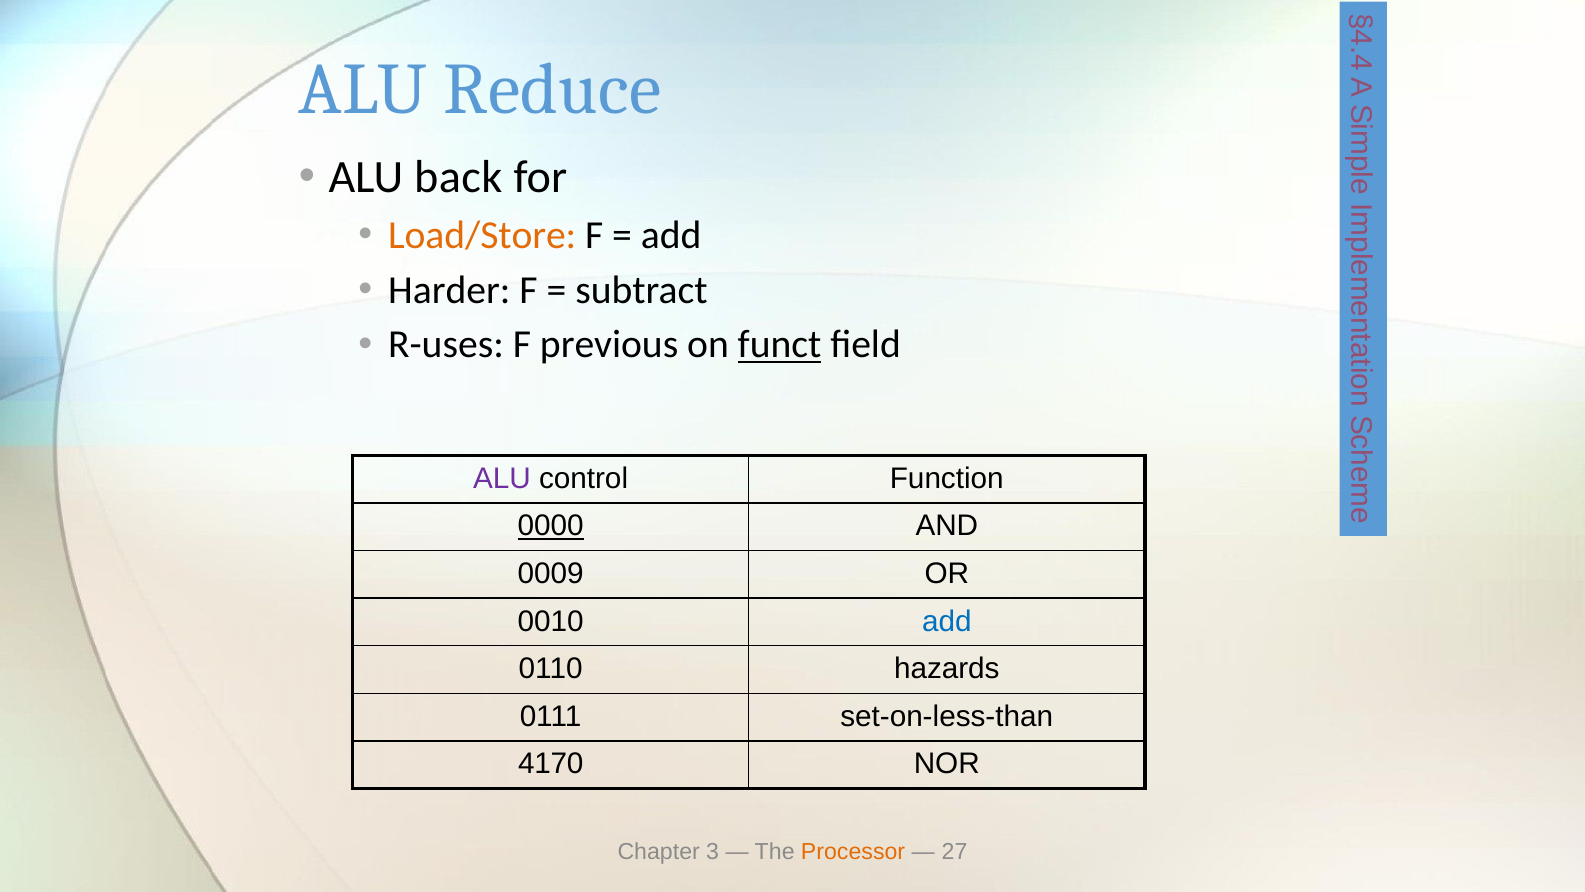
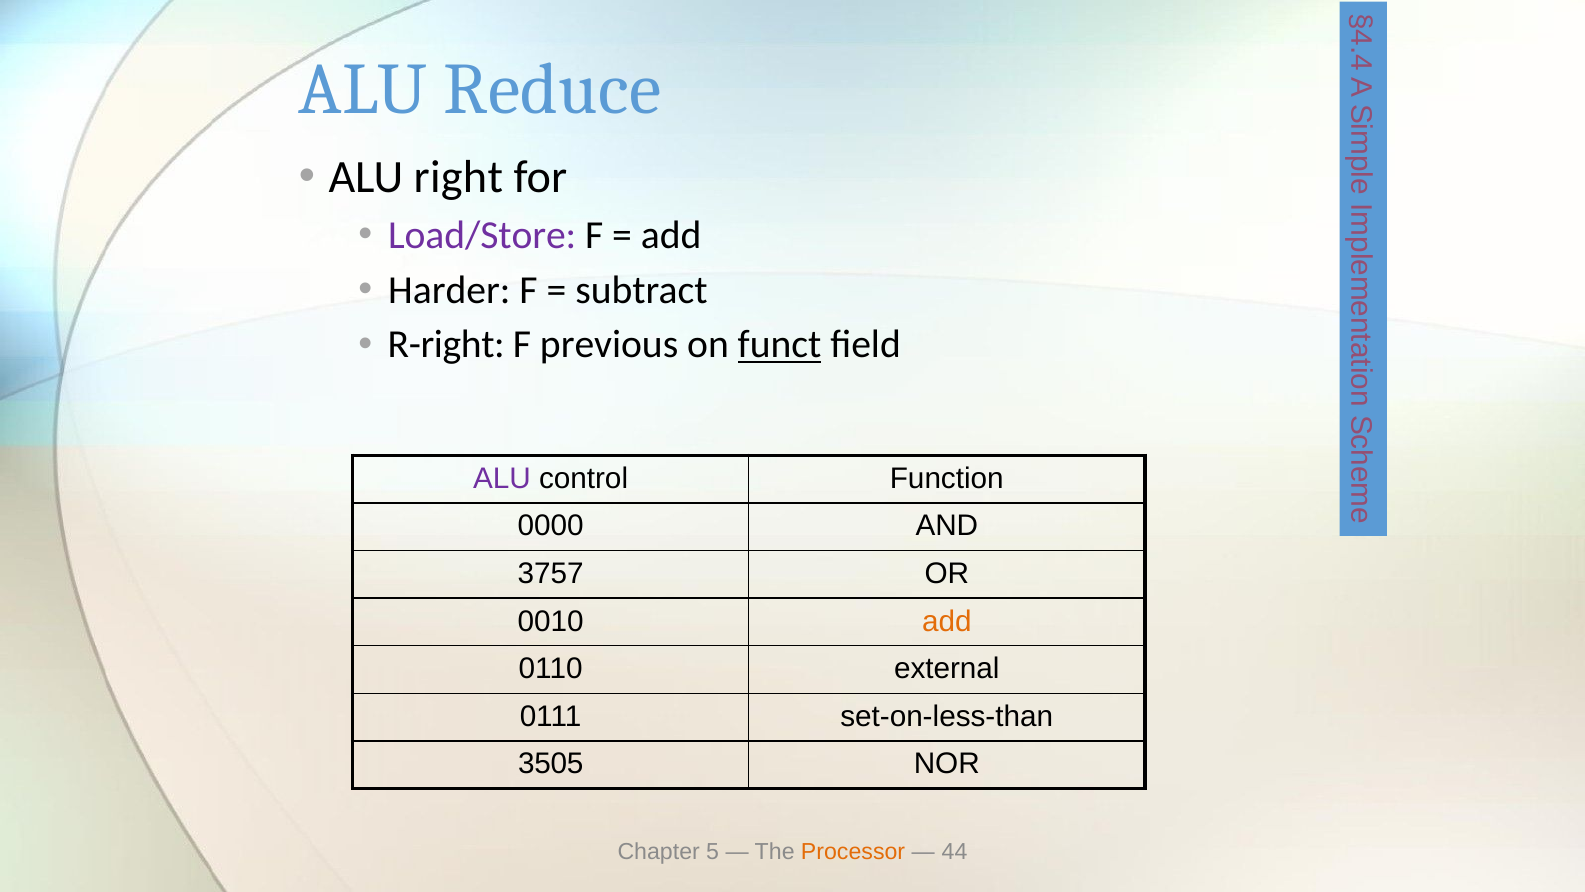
back: back -> right
Load/Store colour: orange -> purple
R-uses: R-uses -> R-right
0000 underline: present -> none
0009: 0009 -> 3757
add at (947, 621) colour: blue -> orange
hazards: hazards -> external
4170: 4170 -> 3505
3: 3 -> 5
27: 27 -> 44
